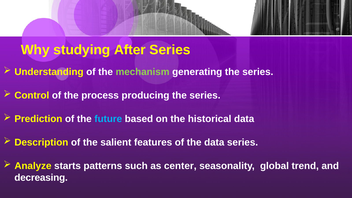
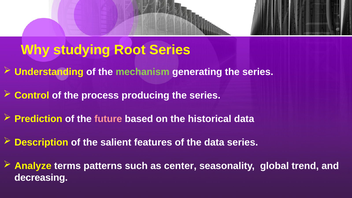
After: After -> Root
future colour: light blue -> pink
starts: starts -> terms
